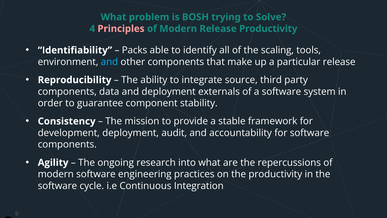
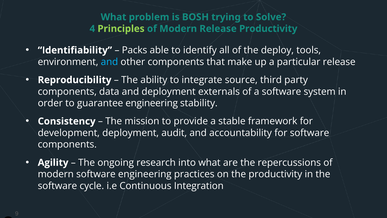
Principles colour: pink -> light green
scaling: scaling -> deploy
guarantee component: component -> engineering
